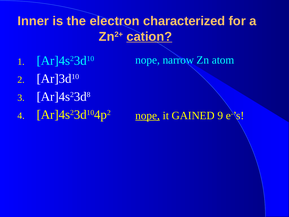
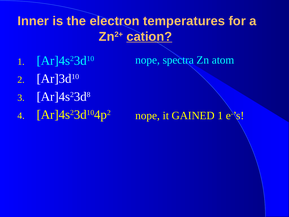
characterized: characterized -> temperatures
narrow: narrow -> spectra
nope at (148, 115) underline: present -> none
GAINED 9: 9 -> 1
